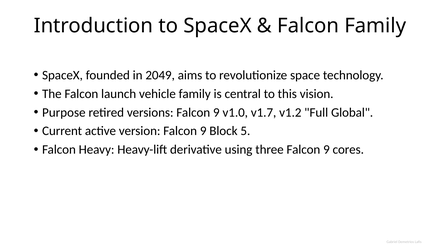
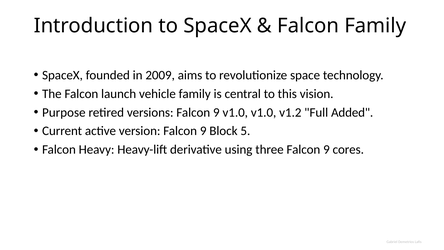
2049: 2049 -> 2009
v1.0 v1.7: v1.7 -> v1.0
Global: Global -> Added
